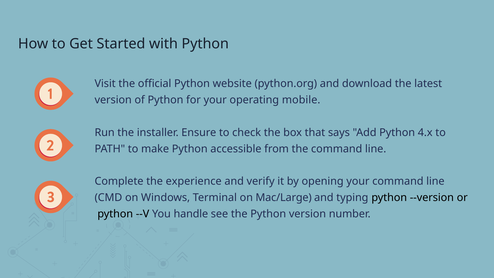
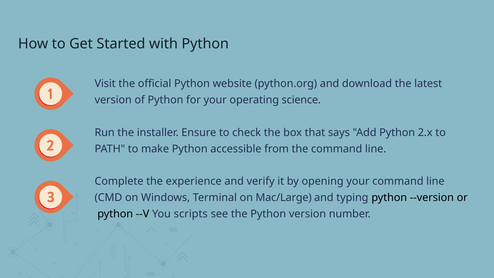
mobile: mobile -> science
4.x: 4.x -> 2.x
handle: handle -> scripts
